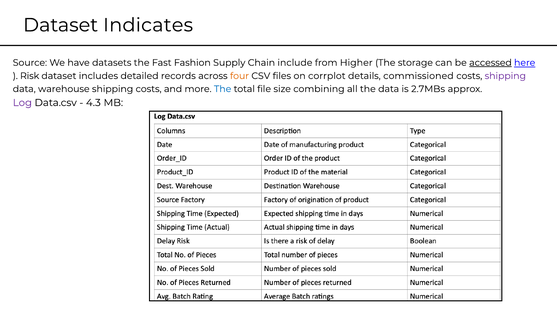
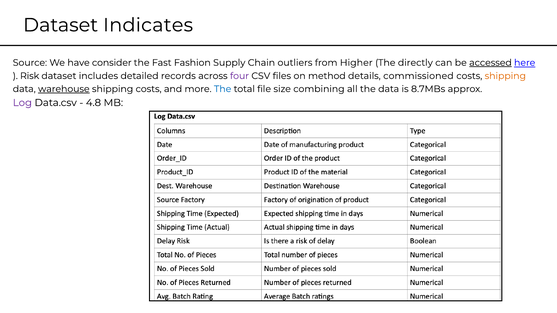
datasets: datasets -> consider
include: include -> outliers
storage: storage -> directly
four colour: orange -> purple
corrplot: corrplot -> method
shipping at (505, 76) colour: purple -> orange
warehouse underline: none -> present
2.7MBs: 2.7MBs -> 8.7MBs
4.3: 4.3 -> 4.8
